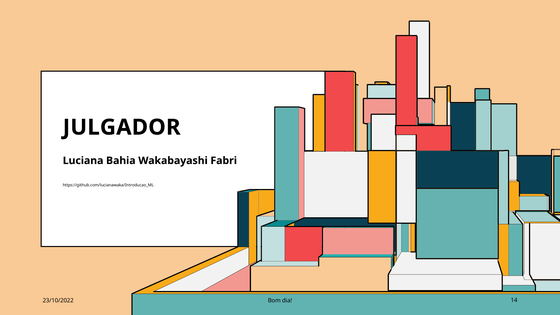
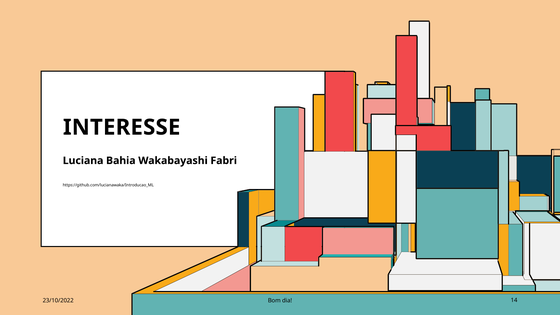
JULGADOR: JULGADOR -> INTERESSE
